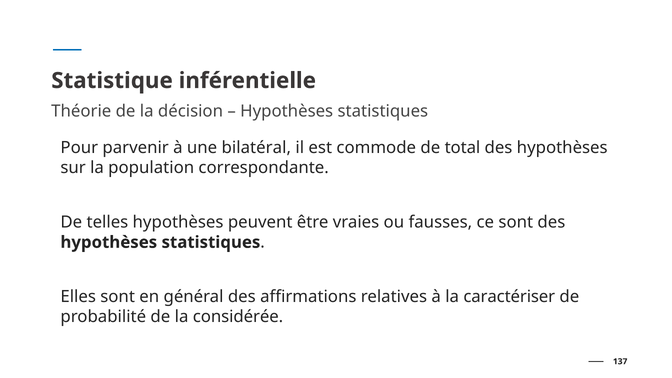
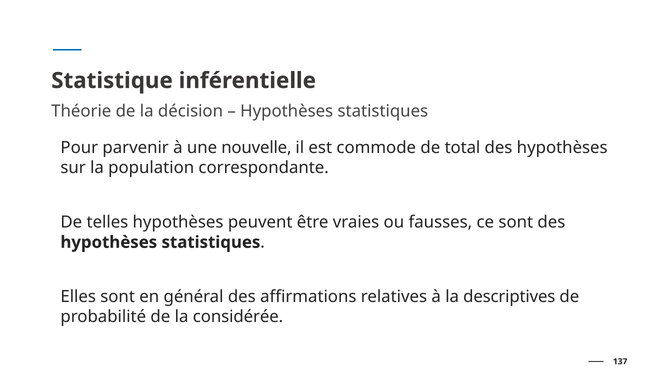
bilatéral: bilatéral -> nouvelle
caractériser: caractériser -> descriptives
